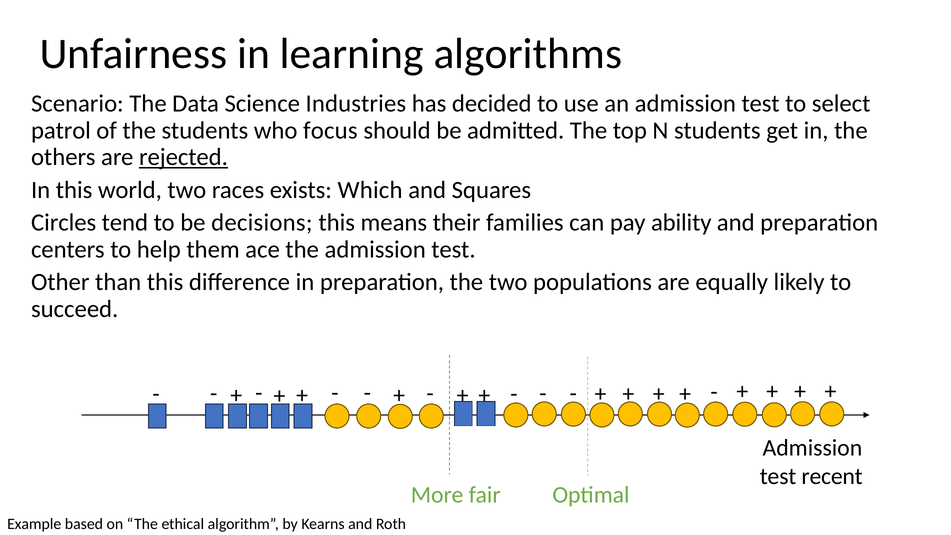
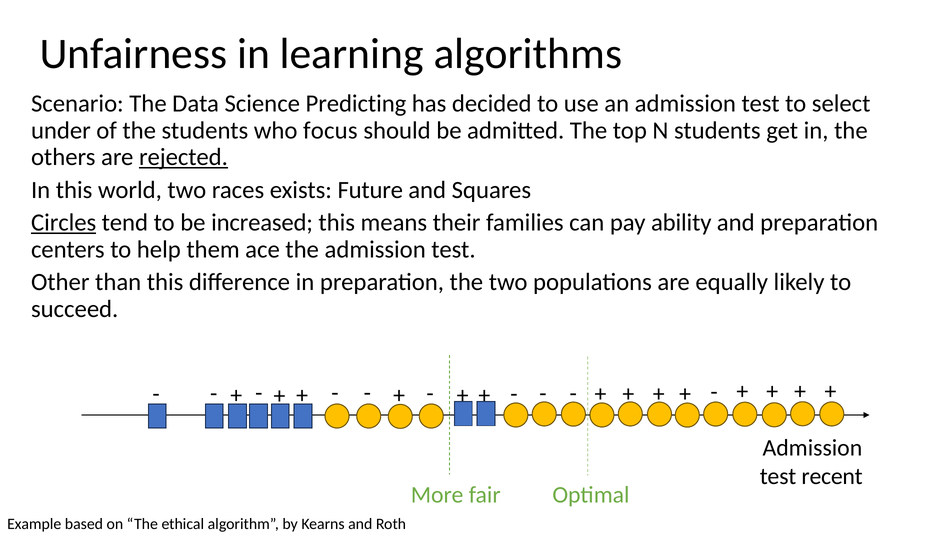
Industries: Industries -> Predicting
patrol: patrol -> under
Which: Which -> Future
Circles underline: none -> present
decisions: decisions -> increased
